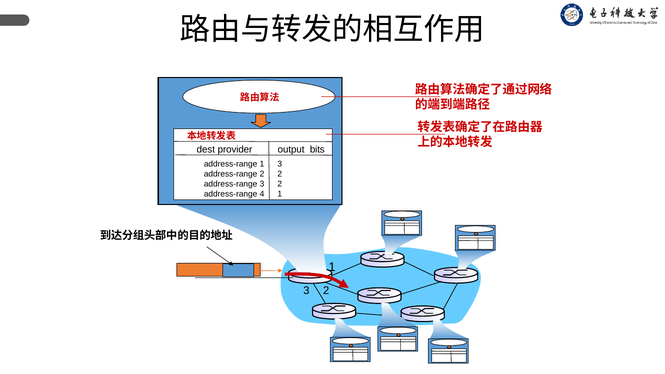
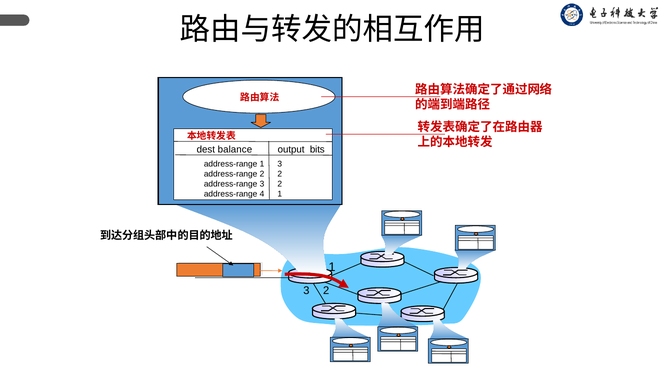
provider: provider -> balance
